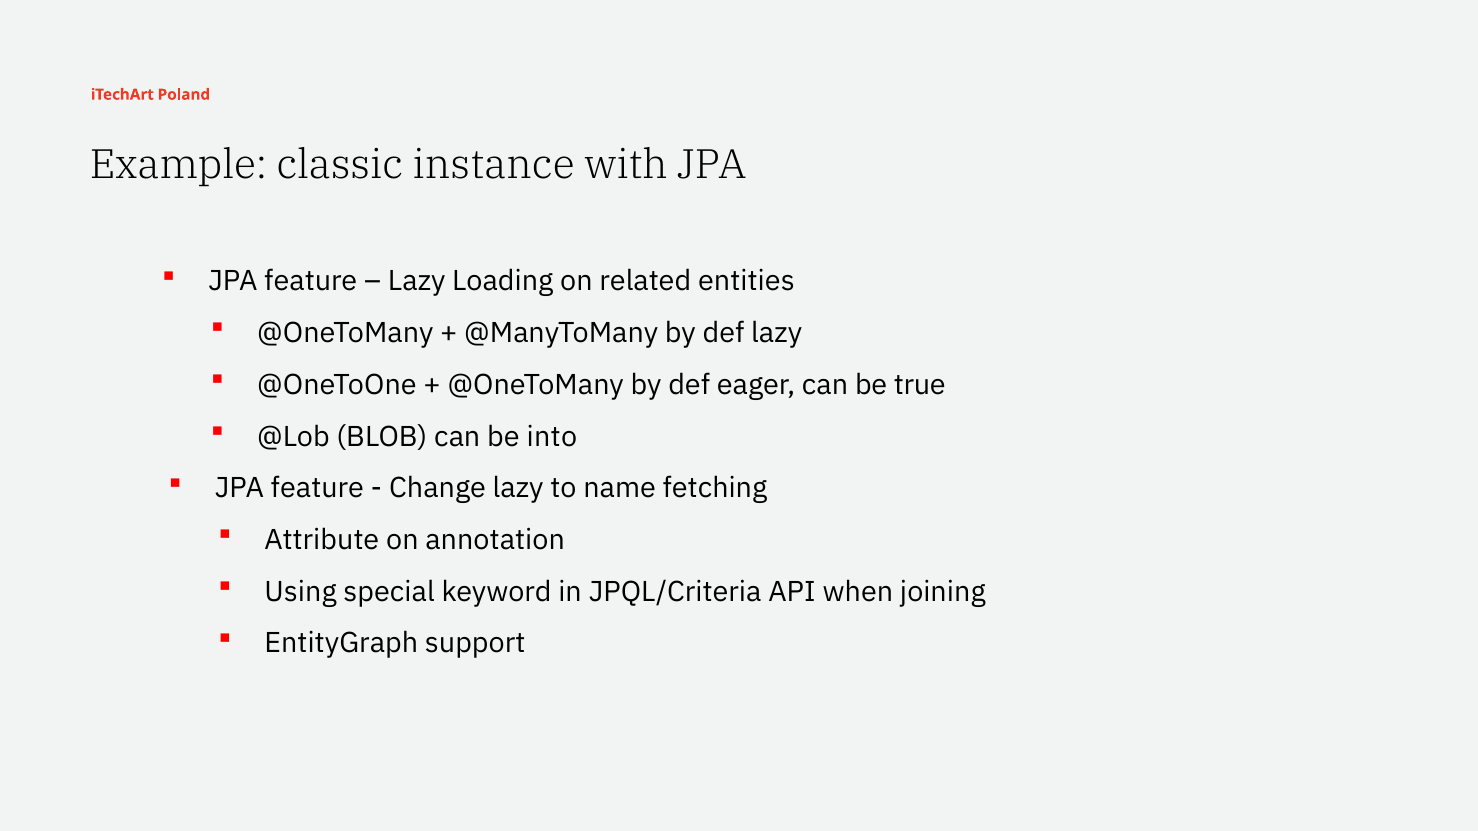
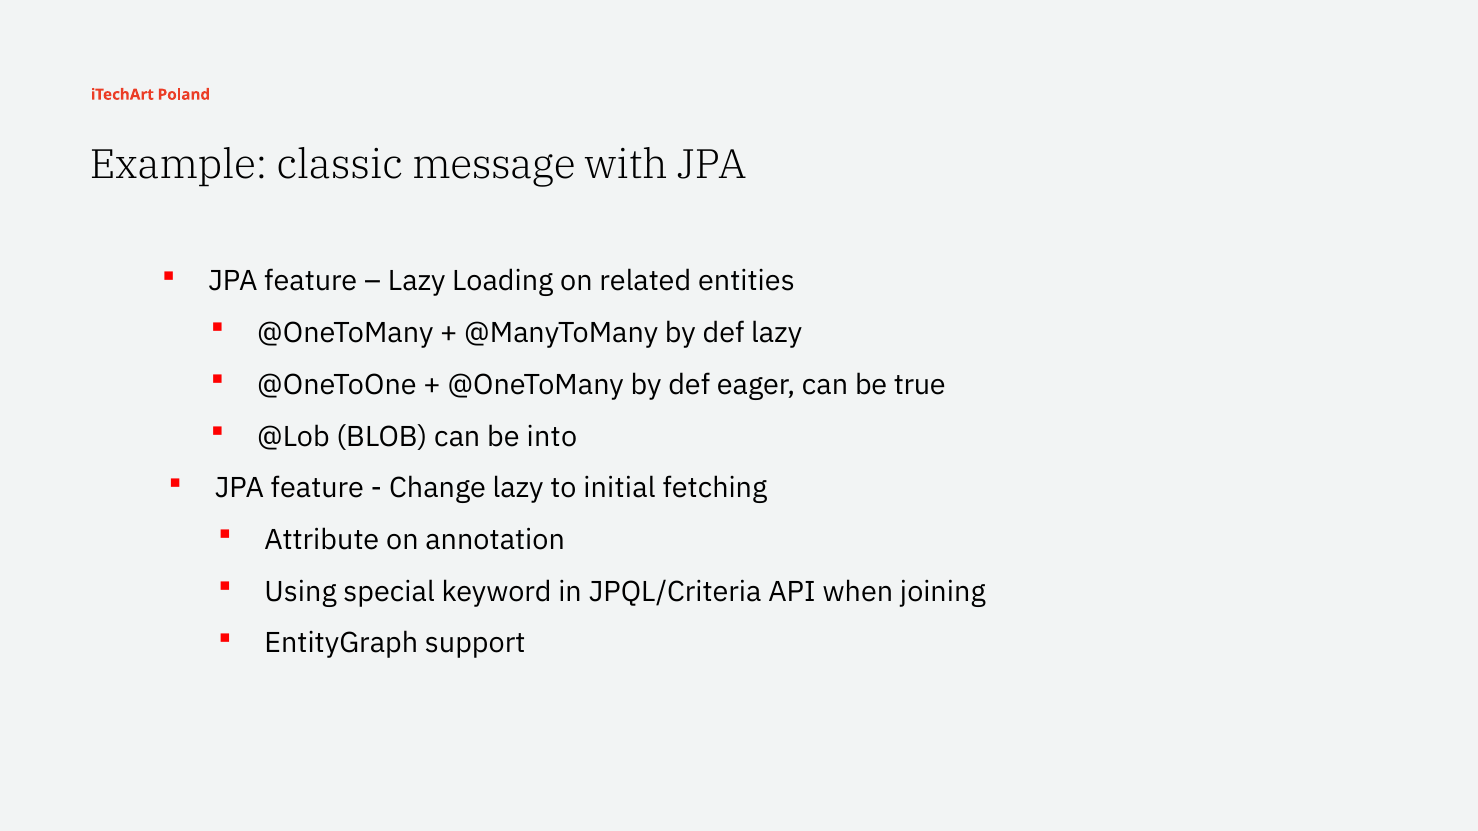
instance: instance -> message
name: name -> initial
